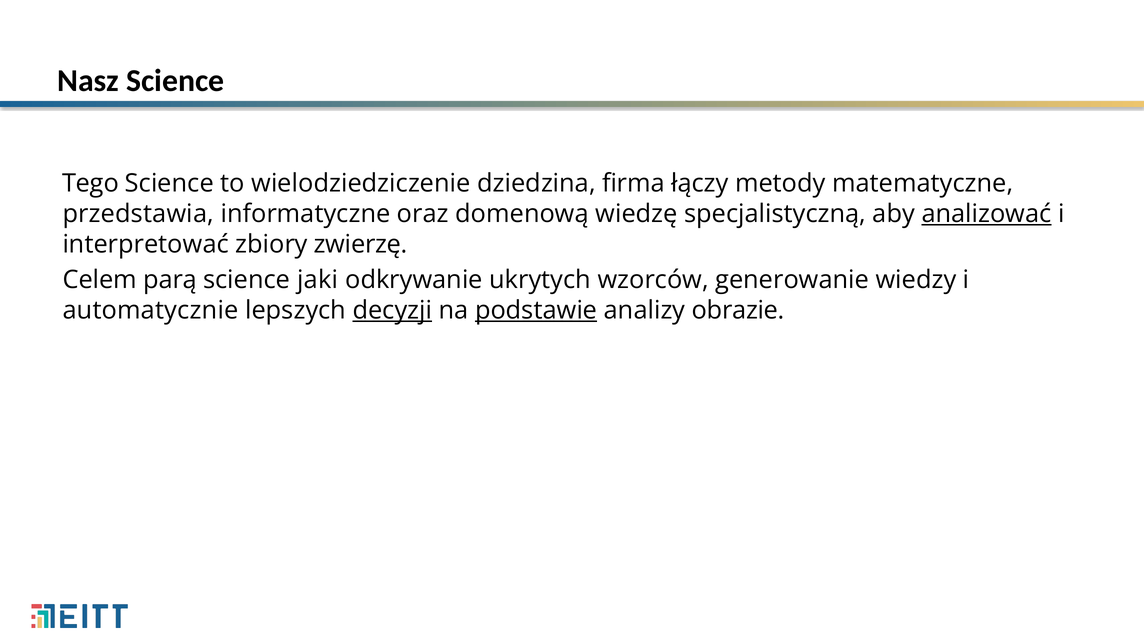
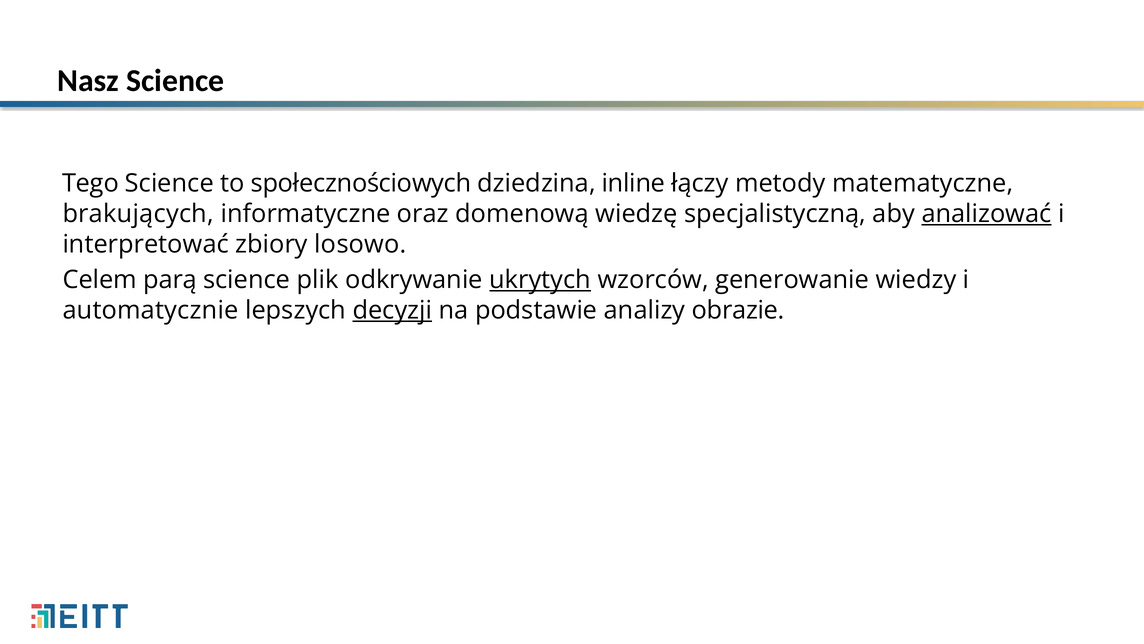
wielodziedziczenie: wielodziedziczenie -> społecznościowych
firma: firma -> inline
przedstawia: przedstawia -> brakujących
zwierzę: zwierzę -> losowo
jaki: jaki -> plik
ukrytych underline: none -> present
podstawie underline: present -> none
